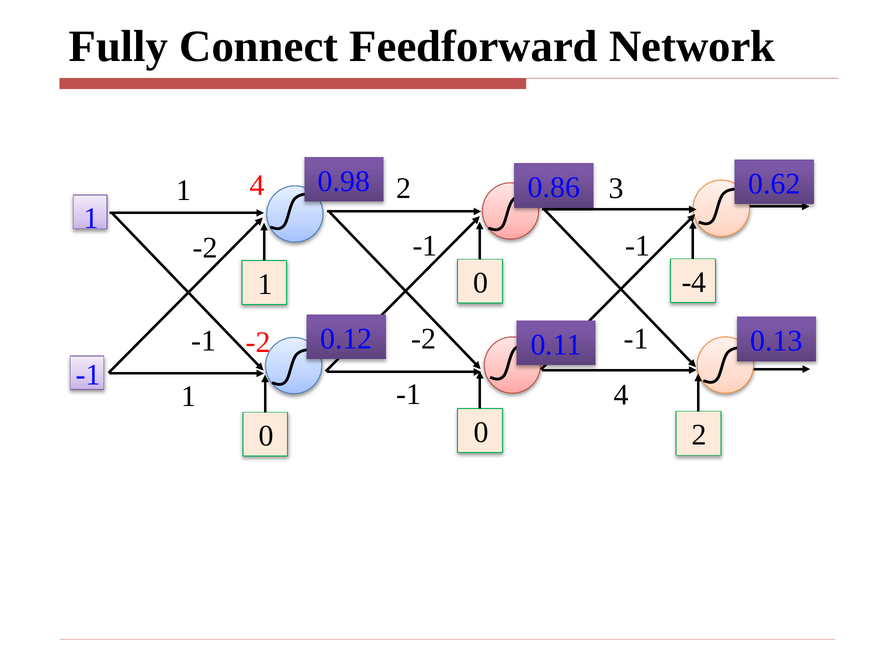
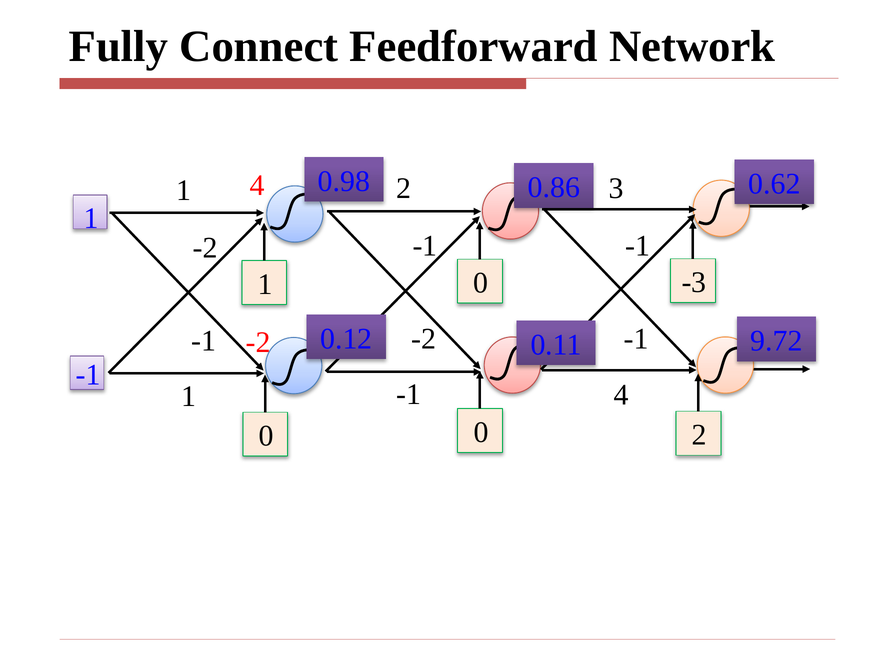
-4: -4 -> -3
0.13: 0.13 -> 9.72
